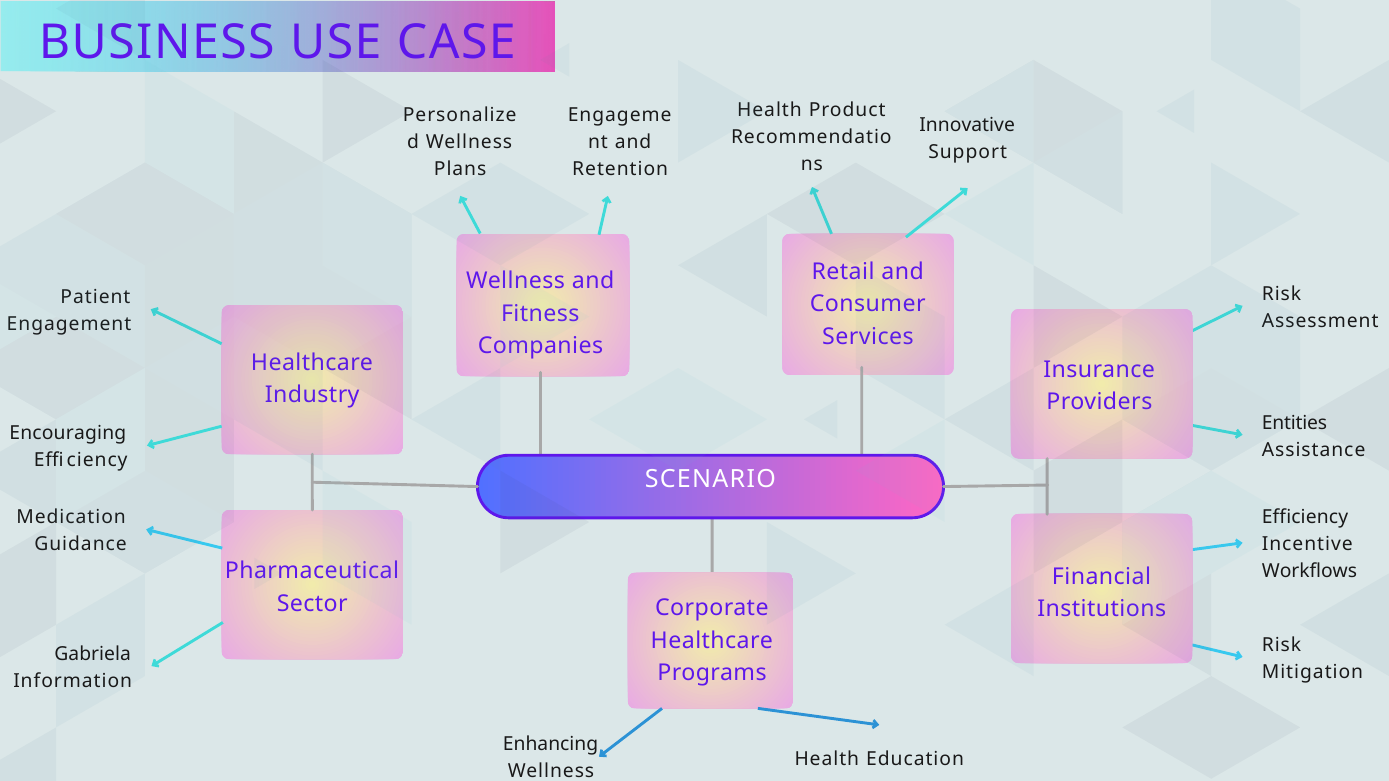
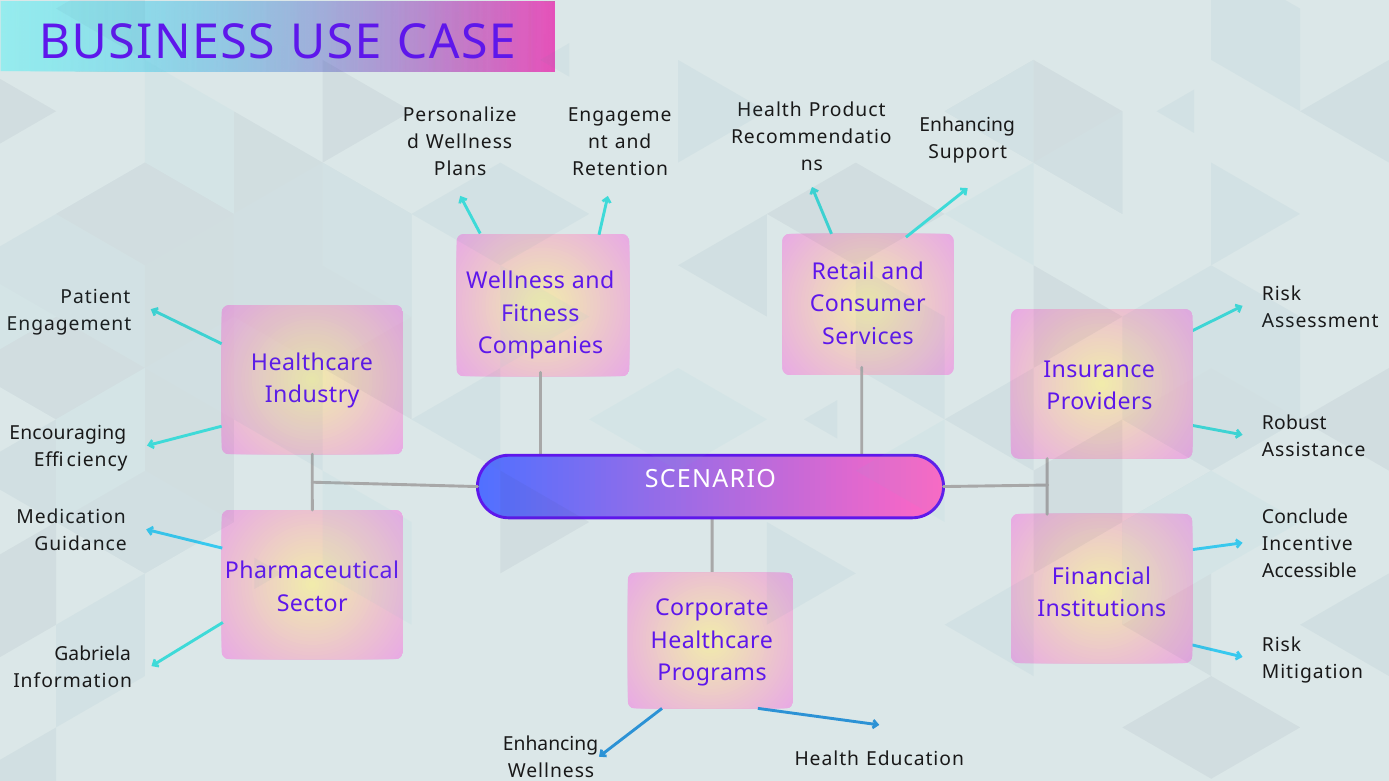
Innovative at (967, 125): Innovative -> Enhancing
Entities: Entities -> Robust
Efficiency at (1305, 517): Efficiency -> Conclude
Workflows: Workflows -> Accessible
